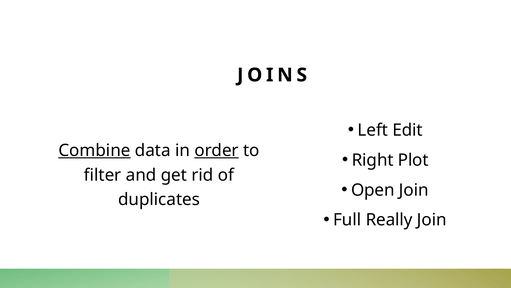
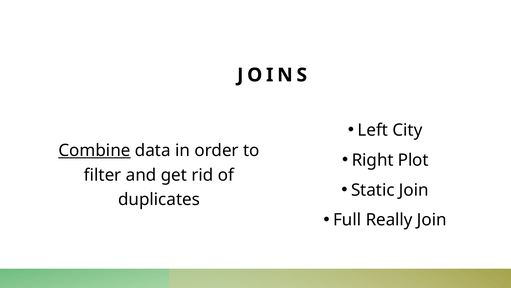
Edit: Edit -> City
order underline: present -> none
Open: Open -> Static
